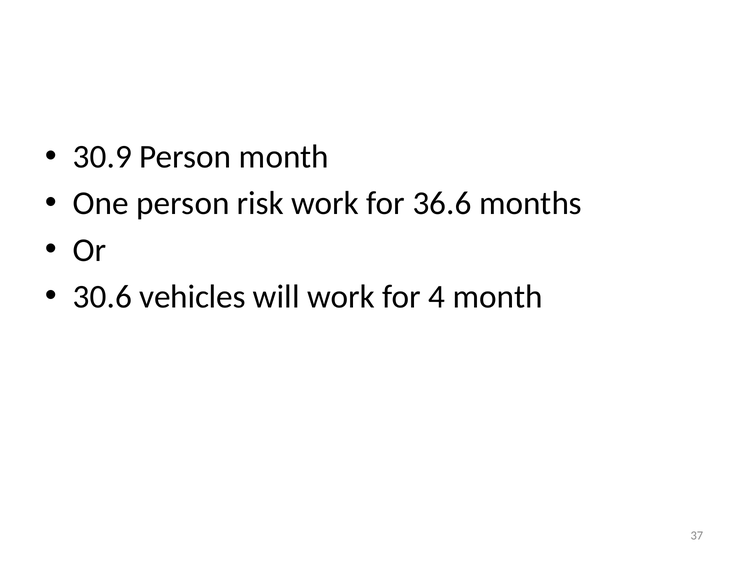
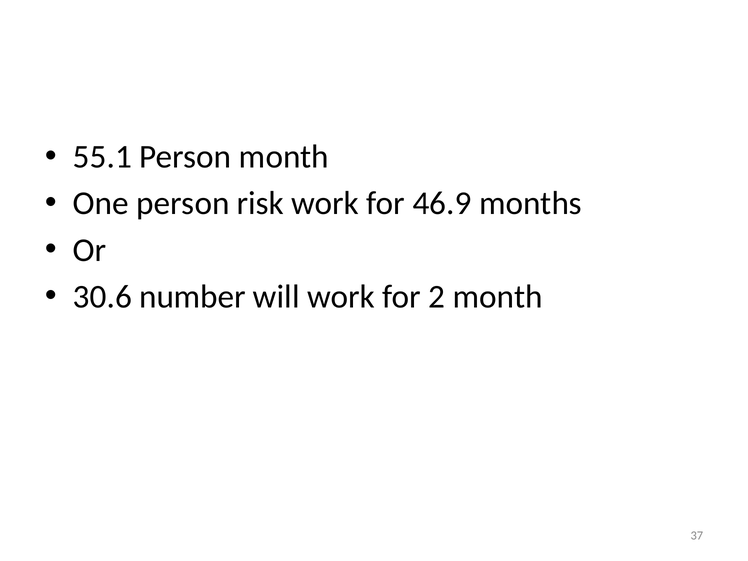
30.9: 30.9 -> 55.1
36.6: 36.6 -> 46.9
vehicles: vehicles -> number
4: 4 -> 2
